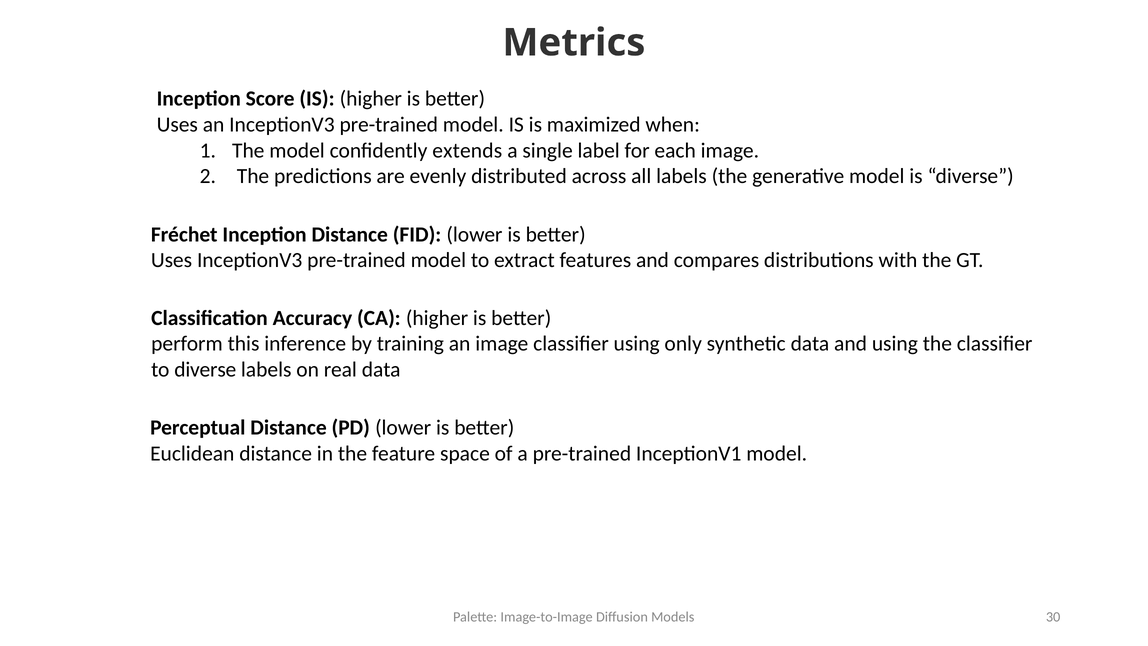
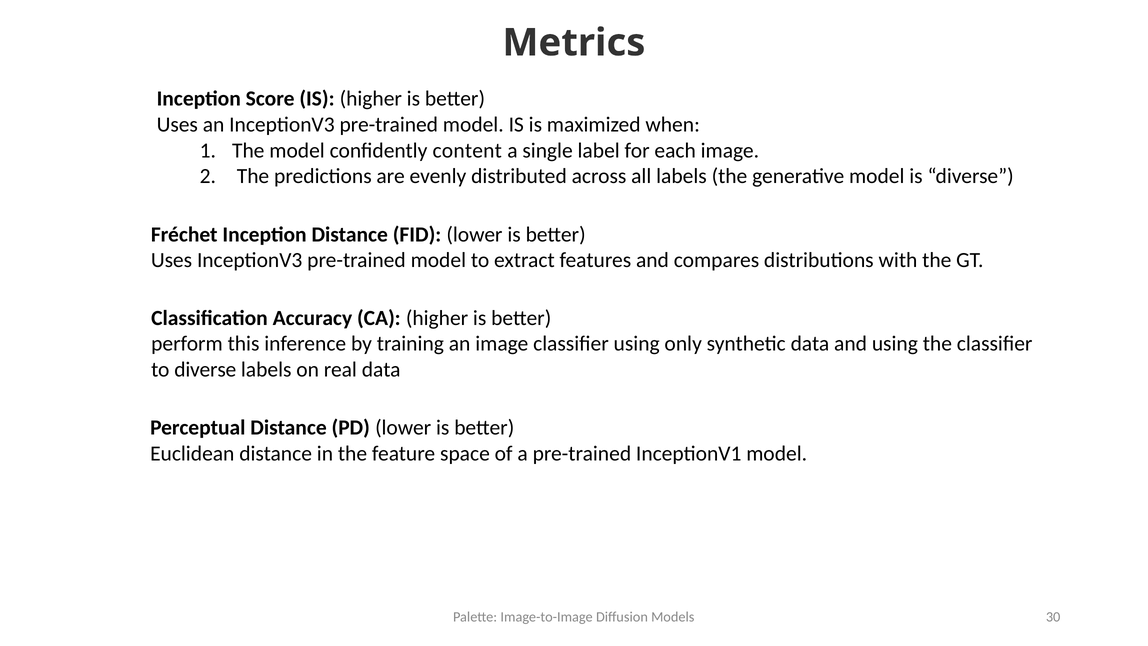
extends: extends -> content
